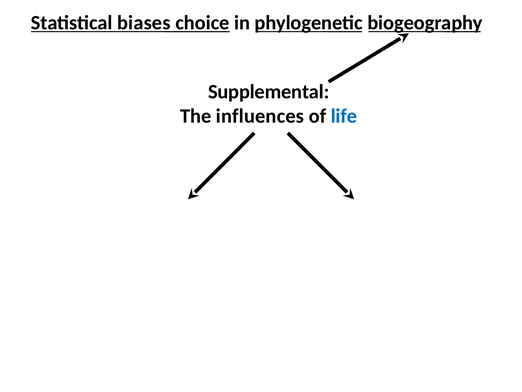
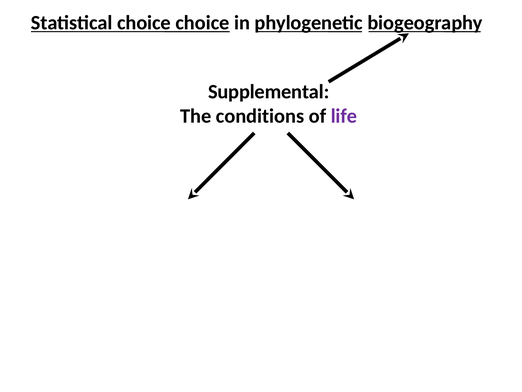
Statistical biases: biases -> choice
influences: influences -> conditions
life colour: blue -> purple
